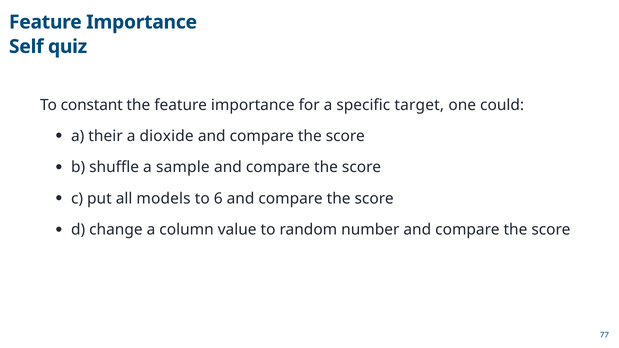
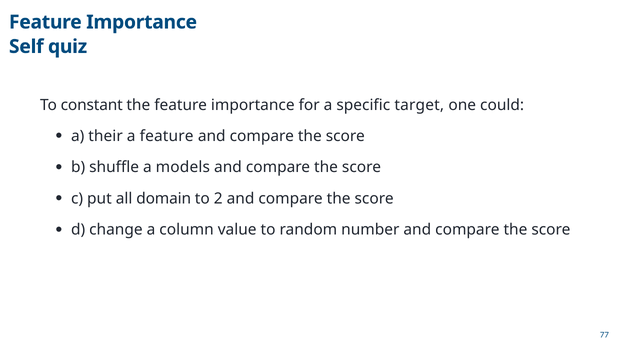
a dioxide: dioxide -> feature
sample: sample -> models
models: models -> domain
6: 6 -> 2
